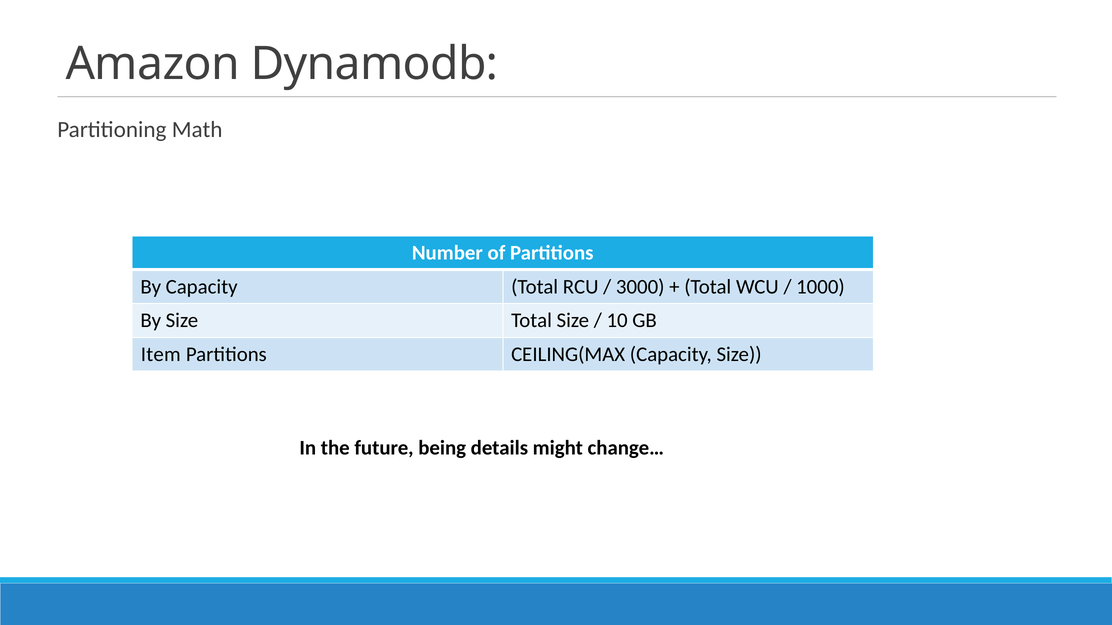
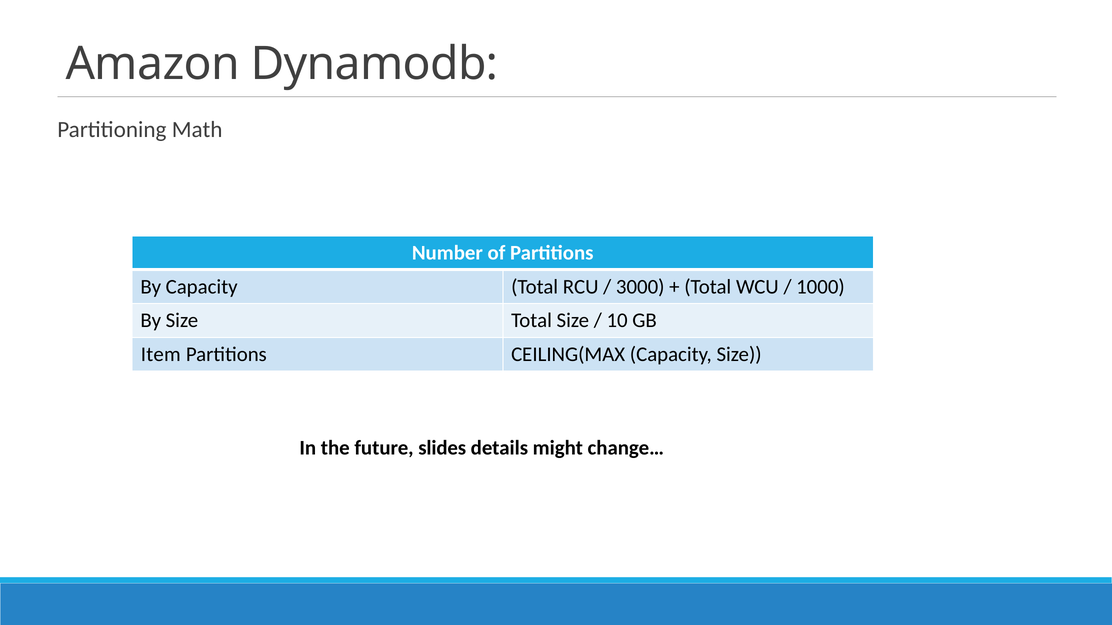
being: being -> slides
